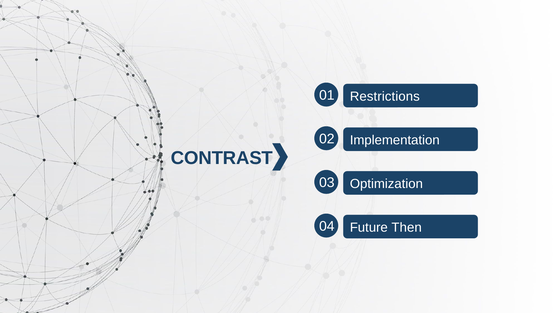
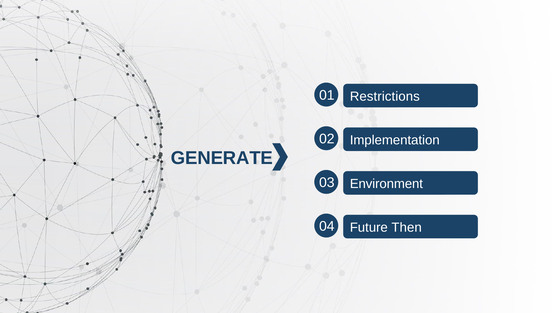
CONTRAST: CONTRAST -> GENERATE
Optimization: Optimization -> Environment
